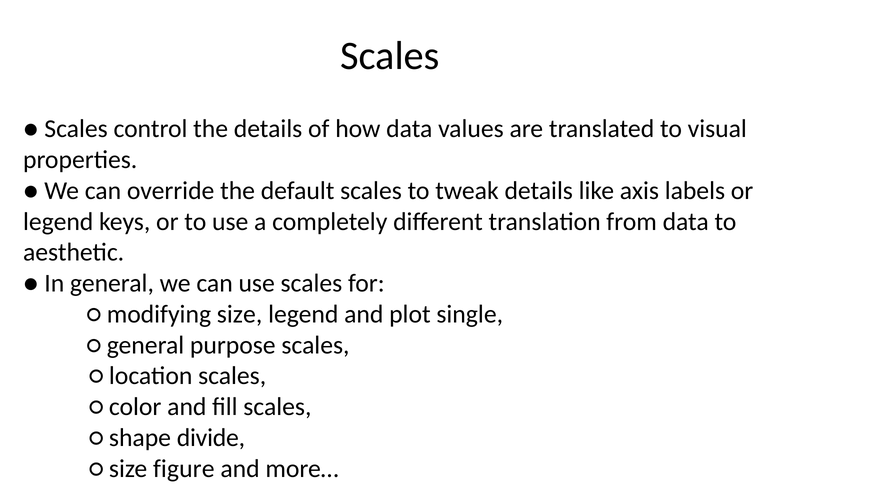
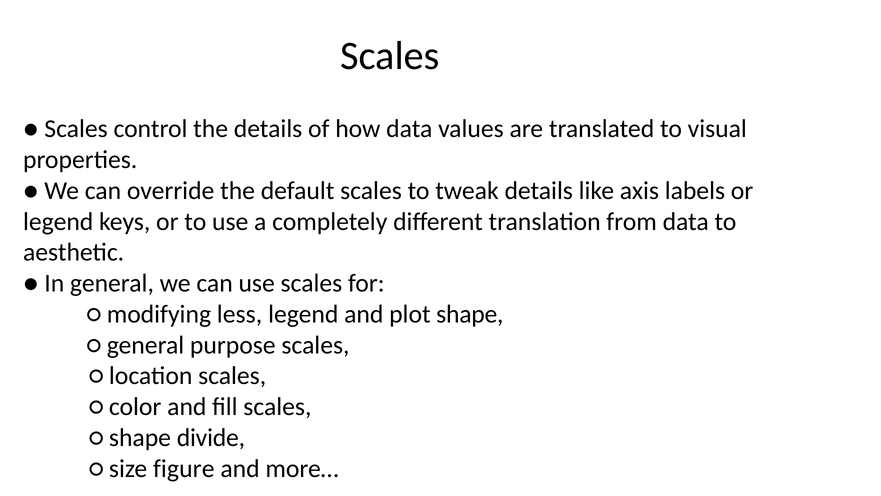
modifying size: size -> less
plot single: single -> shape
